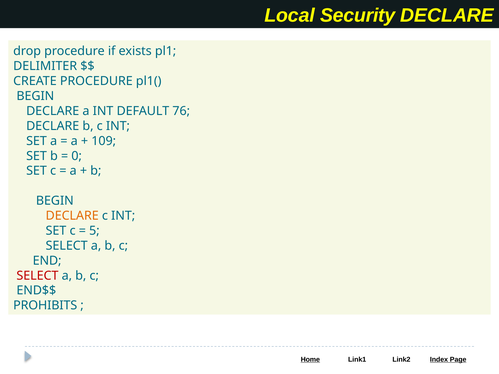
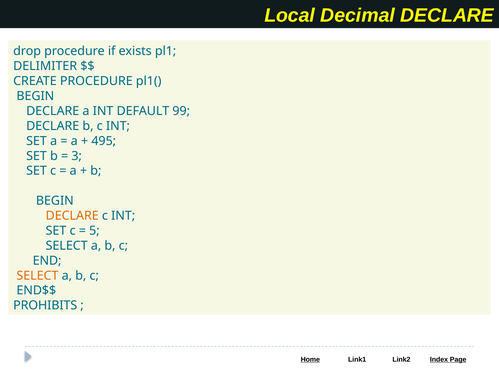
Security: Security -> Decimal
76: 76 -> 99
109: 109 -> 495
0: 0 -> 3
SELECT at (37, 276) colour: red -> orange
